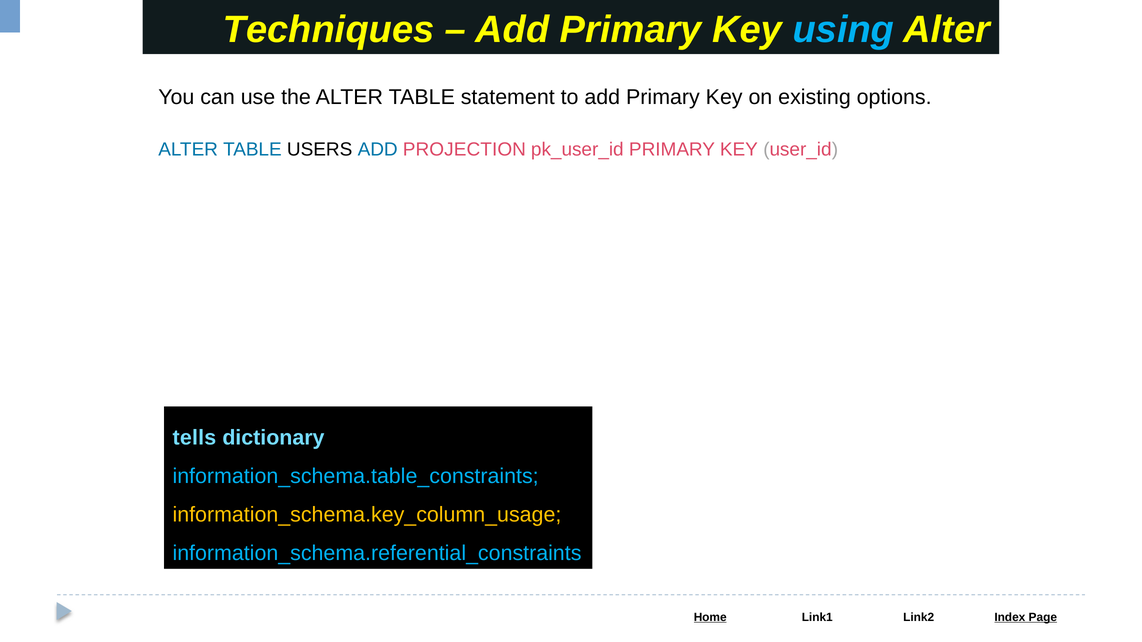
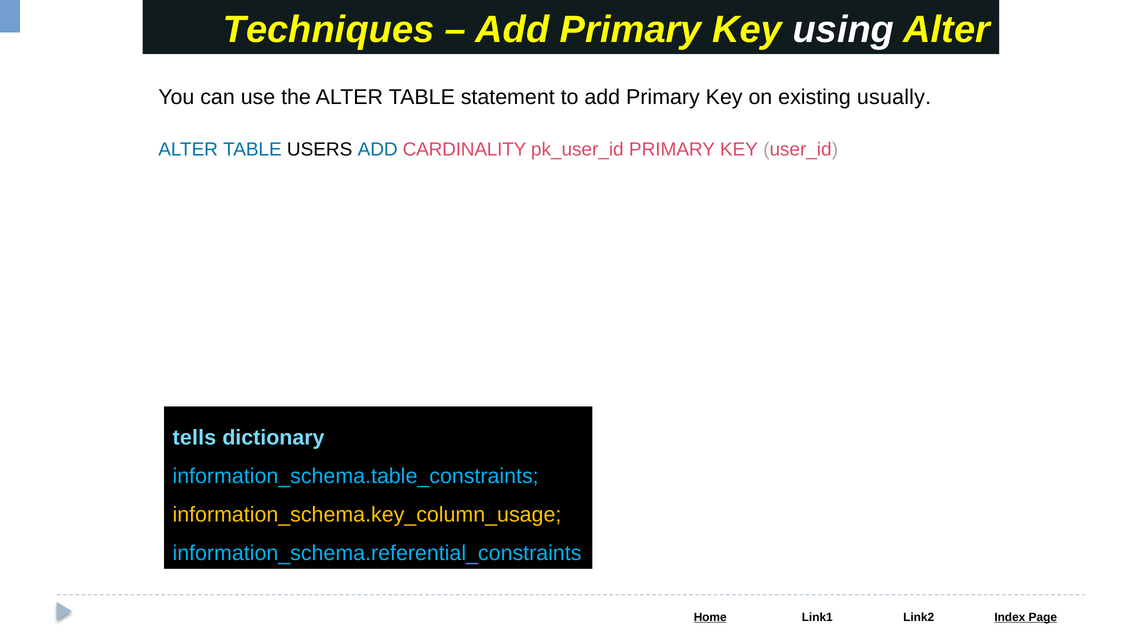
using colour: light blue -> white
options: options -> usually
PROJECTION: PROJECTION -> CARDINALITY
